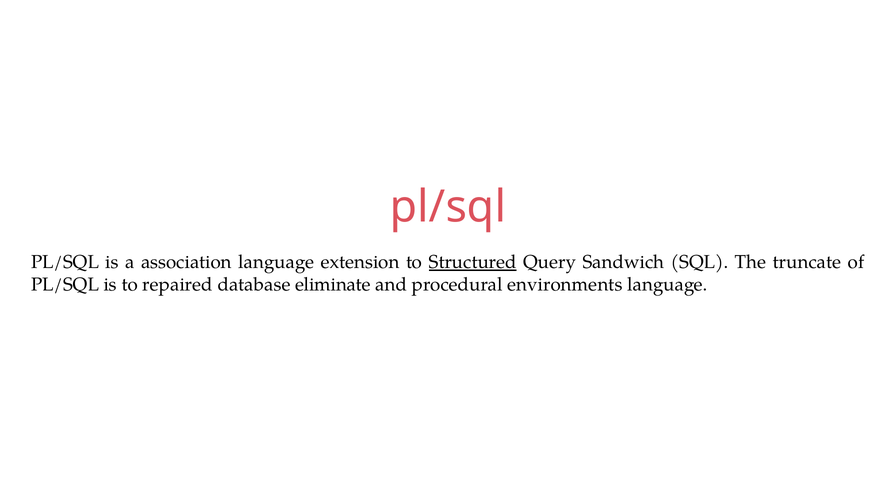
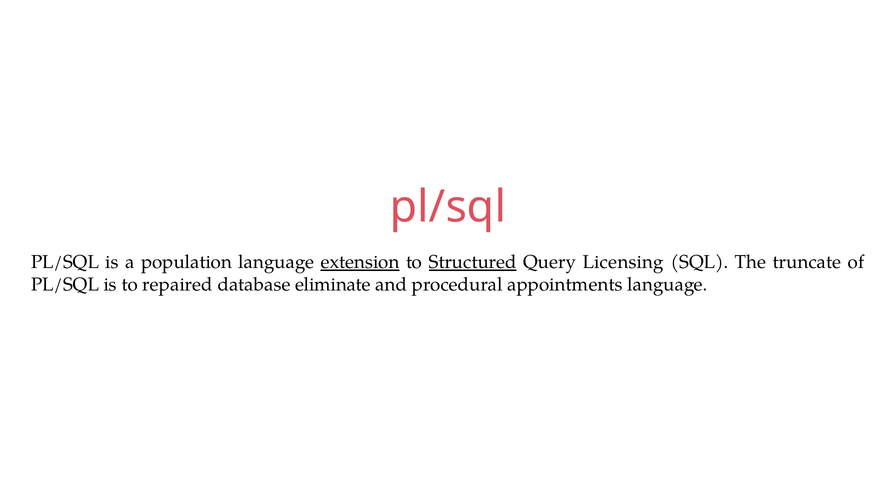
association: association -> population
extension underline: none -> present
Sandwich: Sandwich -> Licensing
environments: environments -> appointments
